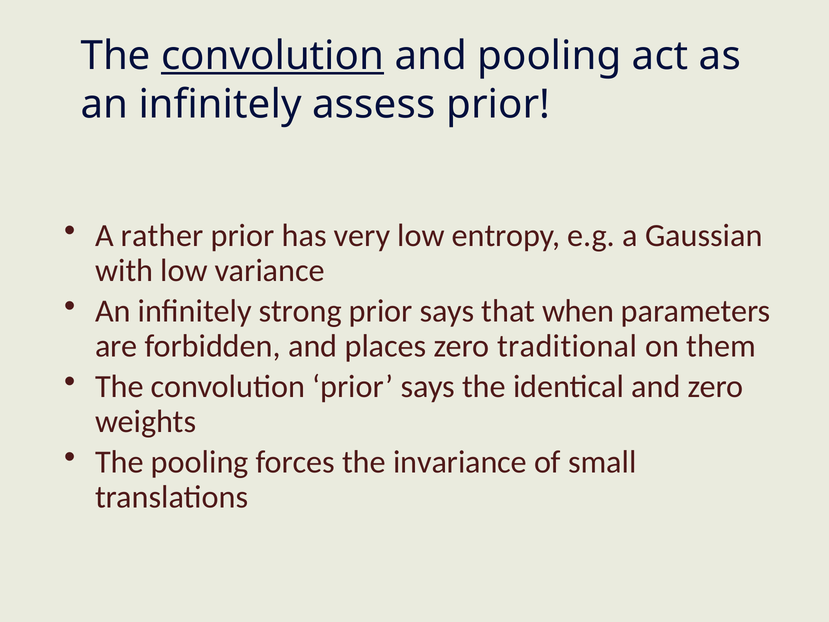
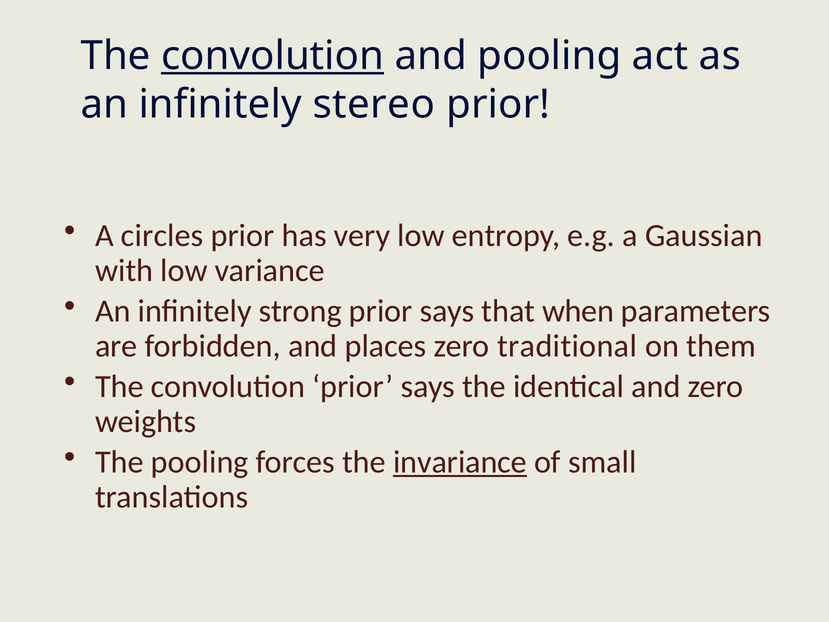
assess: assess -> stereo
rather: rather -> circles
invariance underline: none -> present
